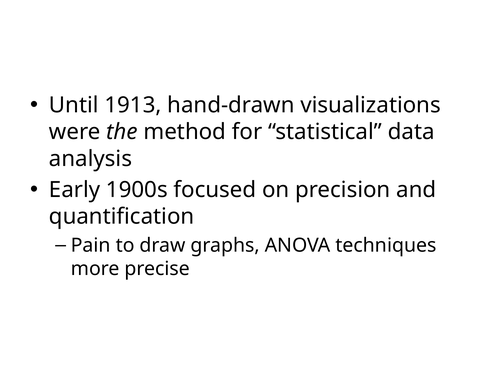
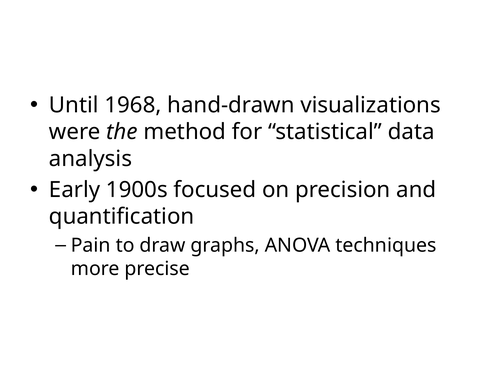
1913: 1913 -> 1968
